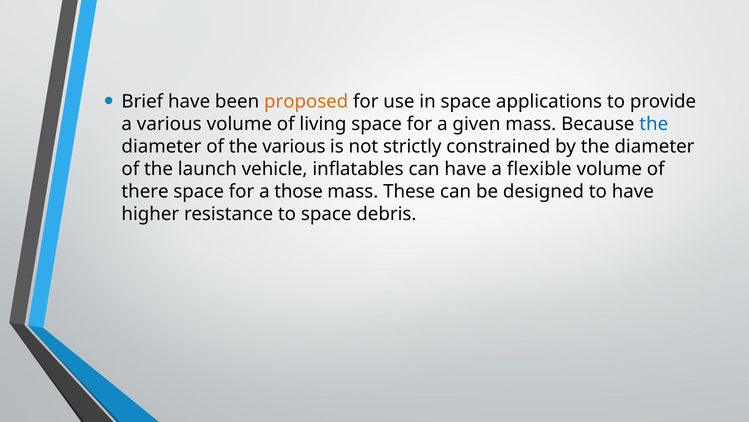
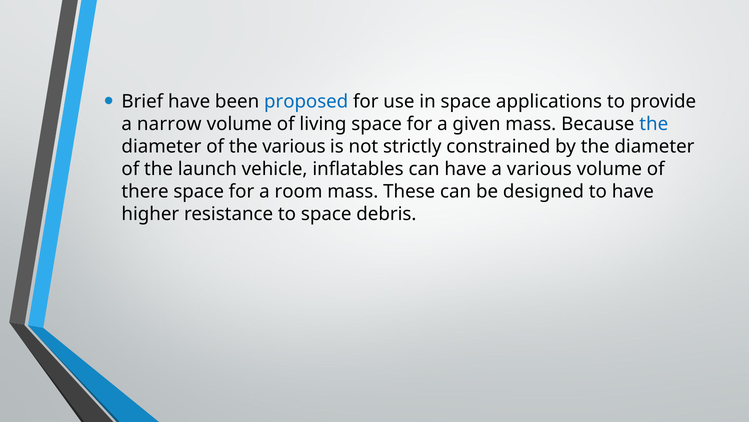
proposed colour: orange -> blue
a various: various -> narrow
a flexible: flexible -> various
those: those -> room
